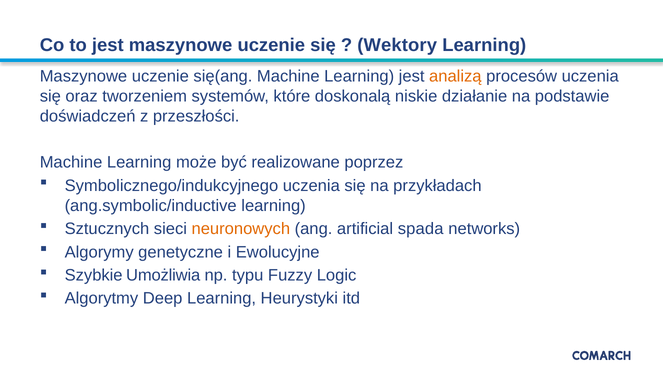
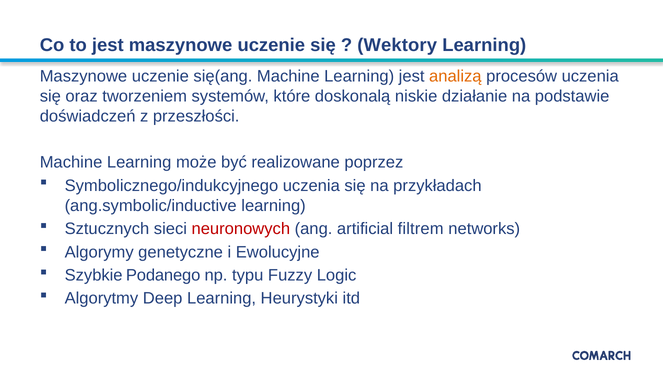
neuronowych colour: orange -> red
spada: spada -> filtrem
Umożliwia: Umożliwia -> Podanego
